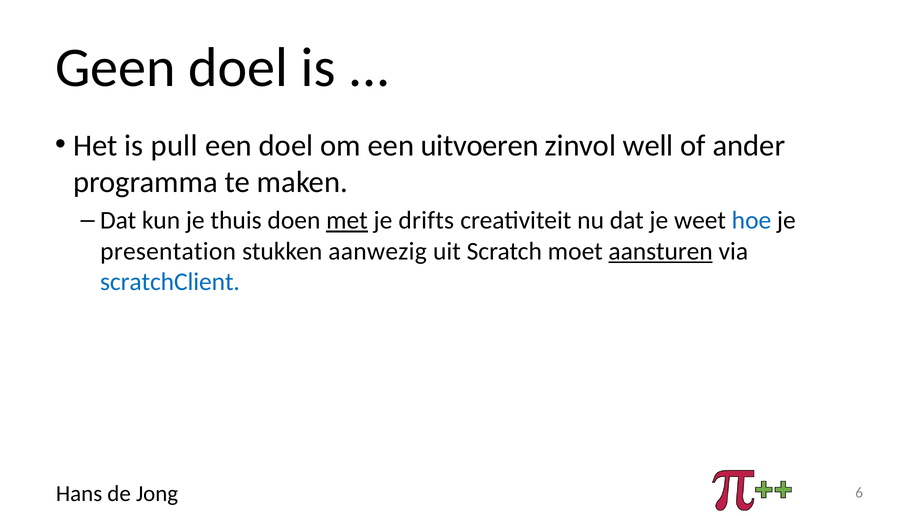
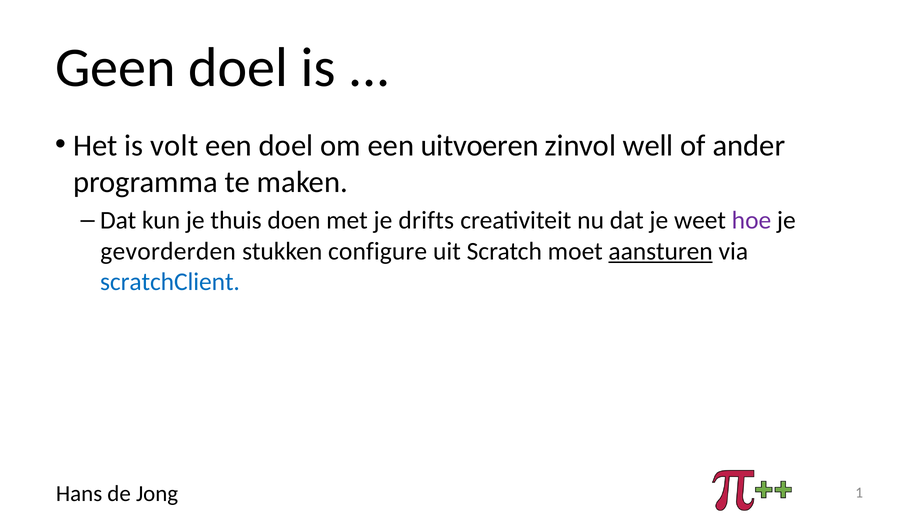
pull: pull -> volt
met underline: present -> none
hoe colour: blue -> purple
presentation: presentation -> gevorderden
aanwezig: aanwezig -> configure
6: 6 -> 1
